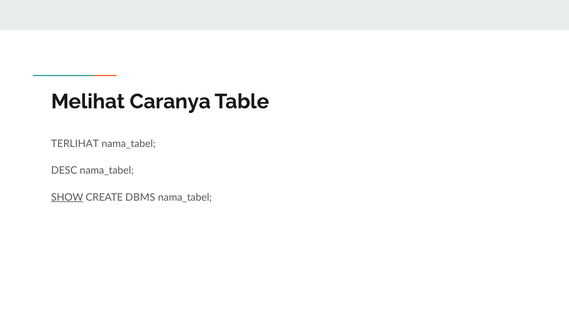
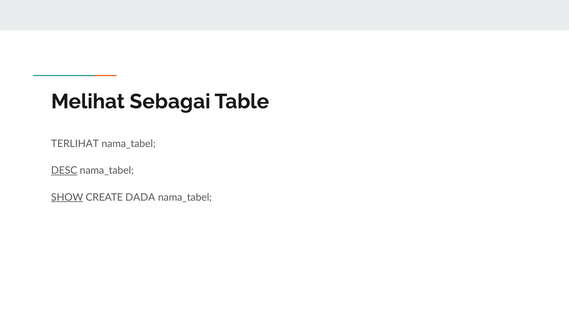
Caranya: Caranya -> Sebagai
DESC underline: none -> present
DBMS: DBMS -> DADA
